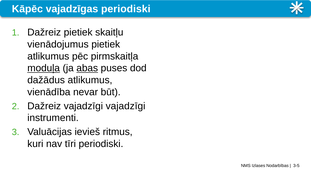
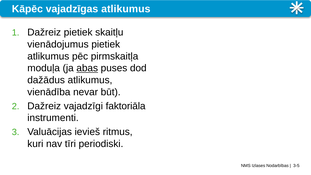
vajadzīgas periodiski: periodiski -> atlikumus
moduļa underline: present -> none
vajadzīgi vajadzīgi: vajadzīgi -> faktoriāla
